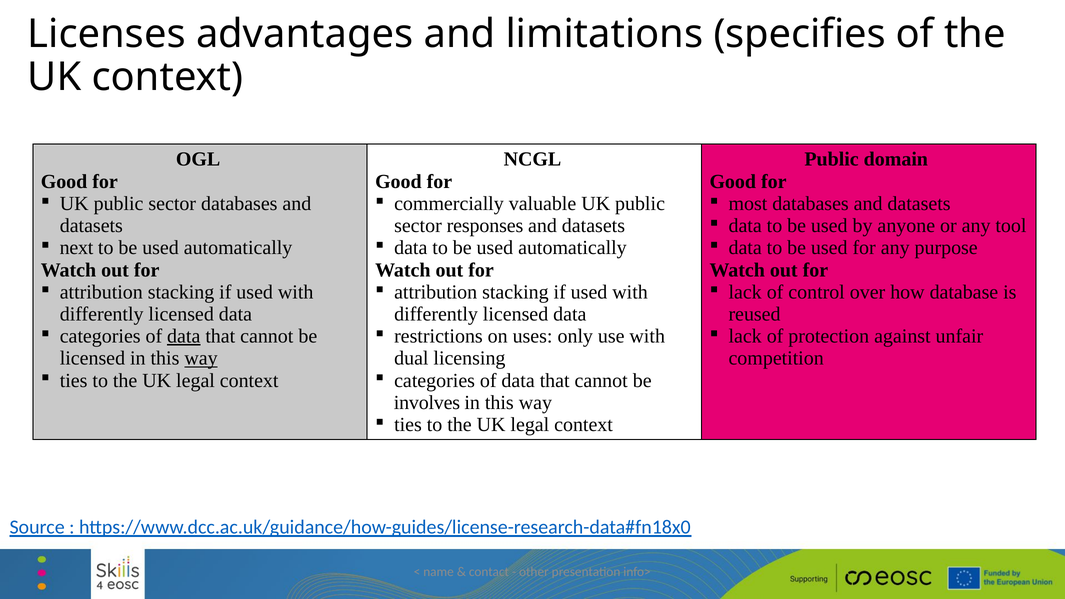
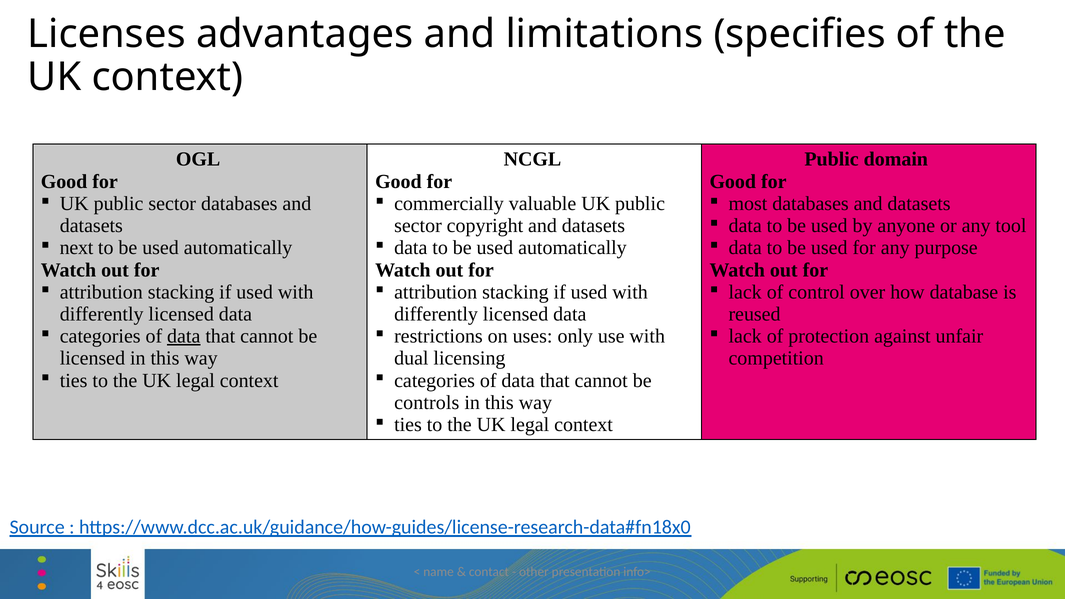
responses: responses -> copyright
way at (201, 358) underline: present -> none
involves: involves -> controls
